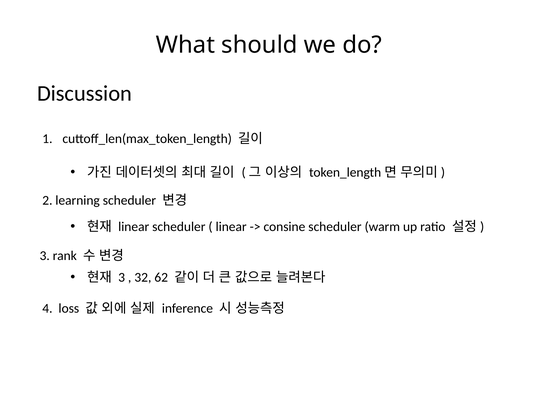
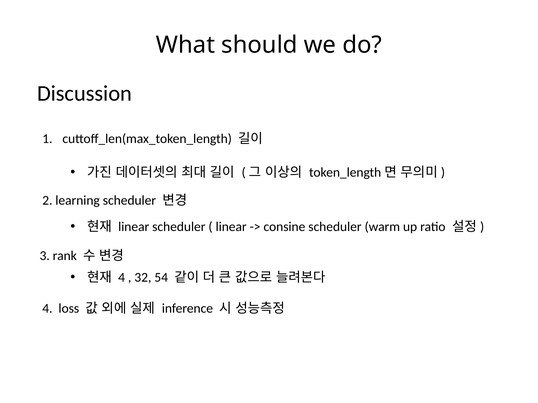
3 at (122, 278): 3 -> 4
62: 62 -> 54
